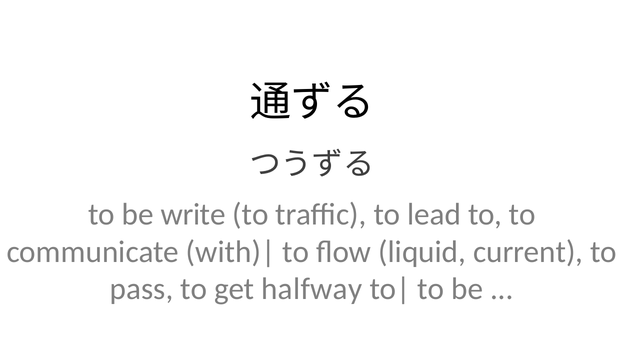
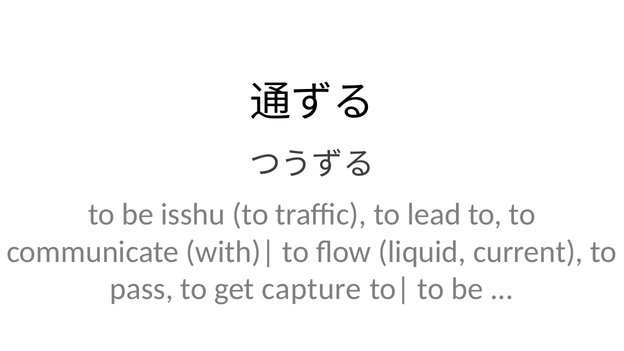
write: write -> isshu
halfway: halfway -> capture
